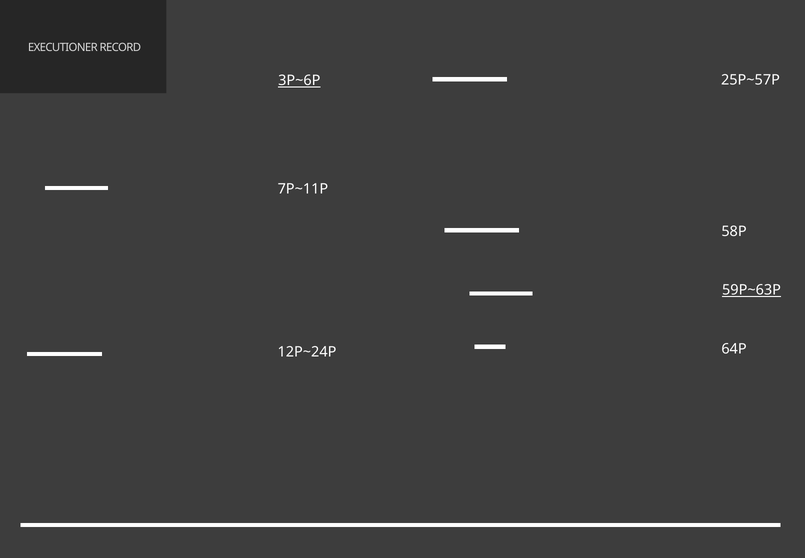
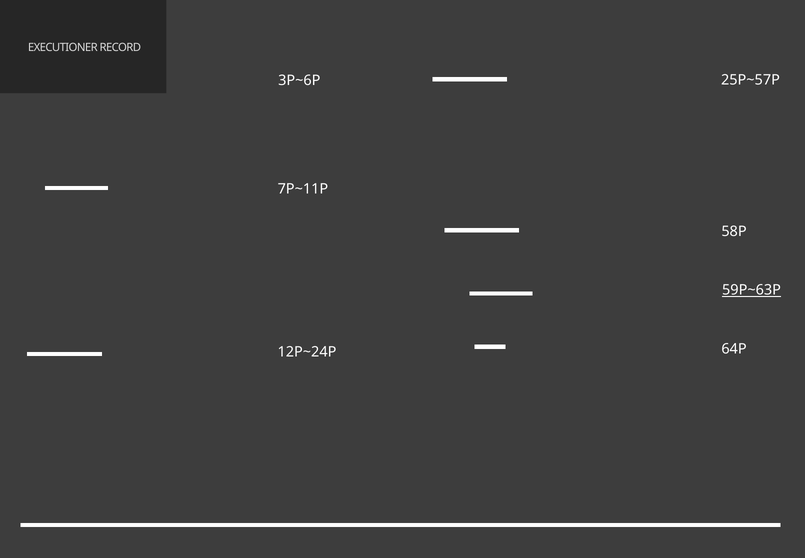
3P~6P underline: present -> none
